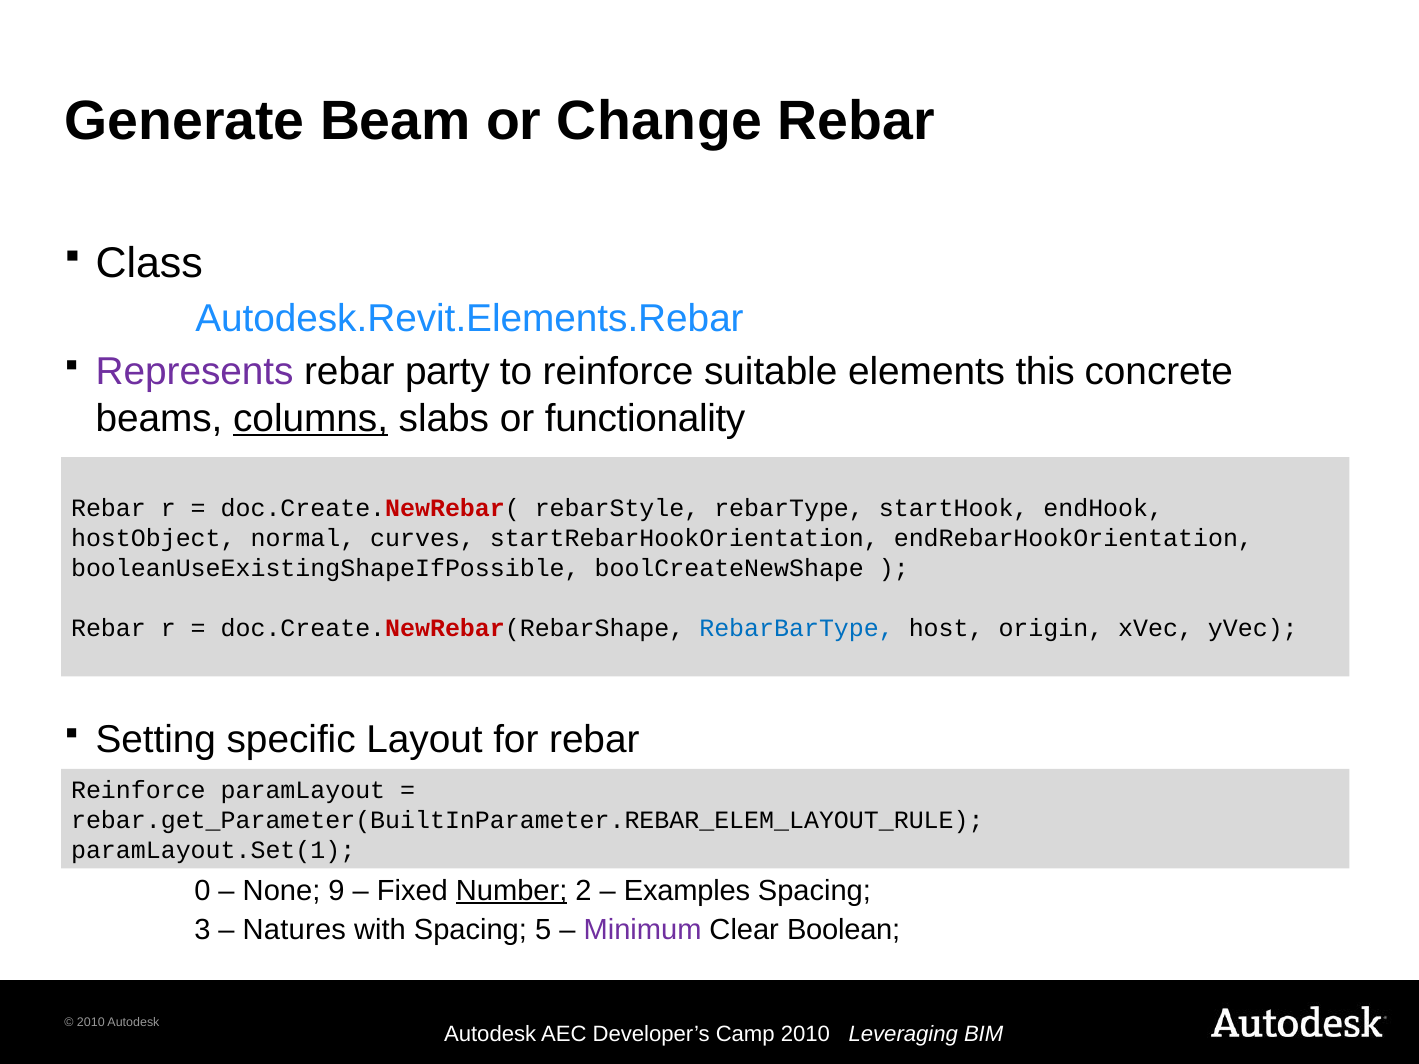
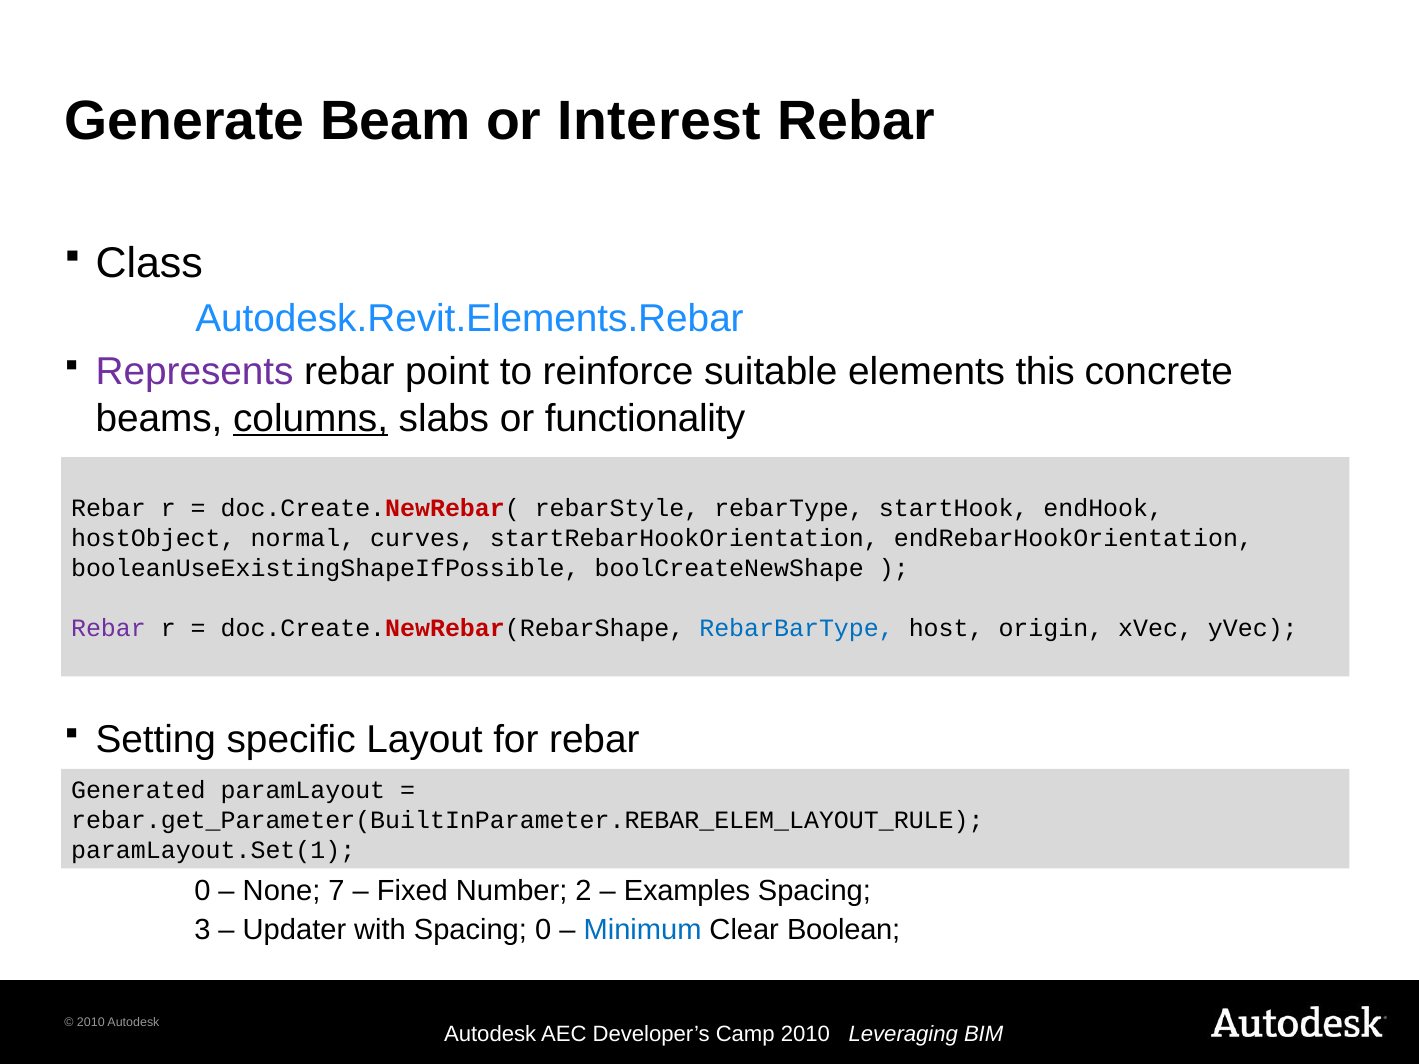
Change: Change -> Interest
party: party -> point
Rebar at (108, 628) colour: black -> purple
Reinforce at (138, 791): Reinforce -> Generated
9: 9 -> 7
Number underline: present -> none
Natures: Natures -> Updater
Spacing 5: 5 -> 0
Minimum colour: purple -> blue
